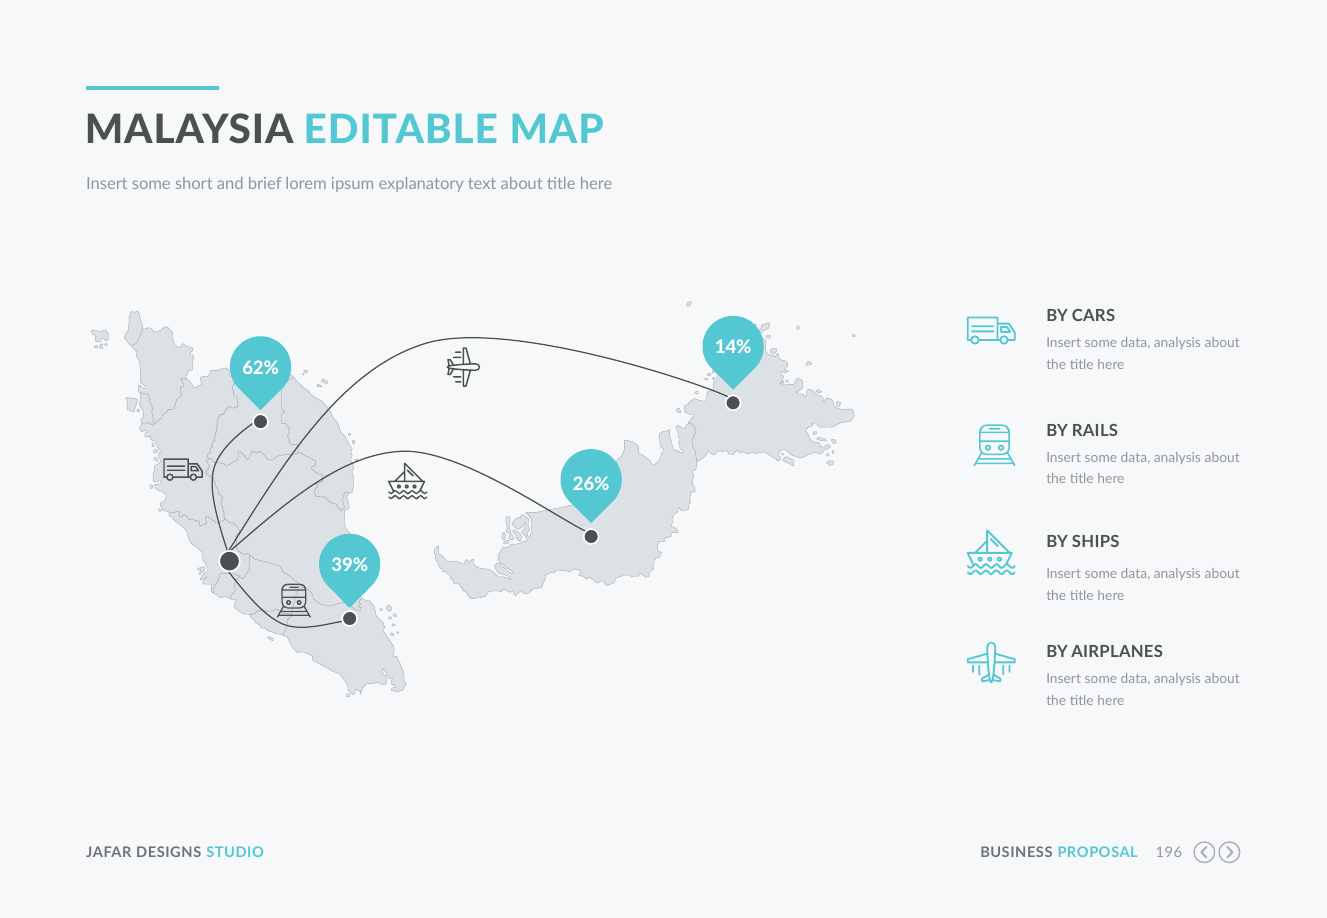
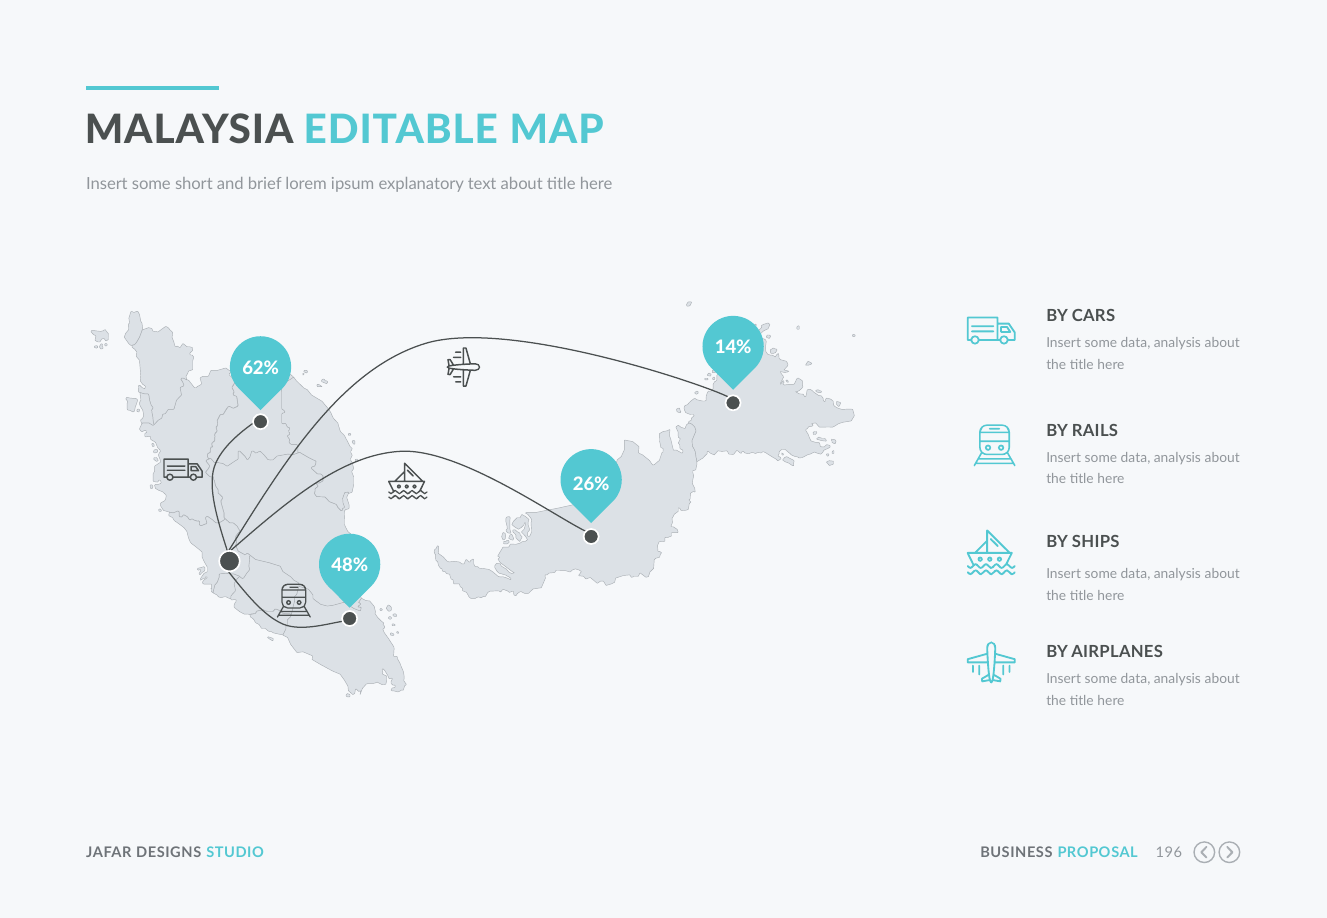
39%: 39% -> 48%
